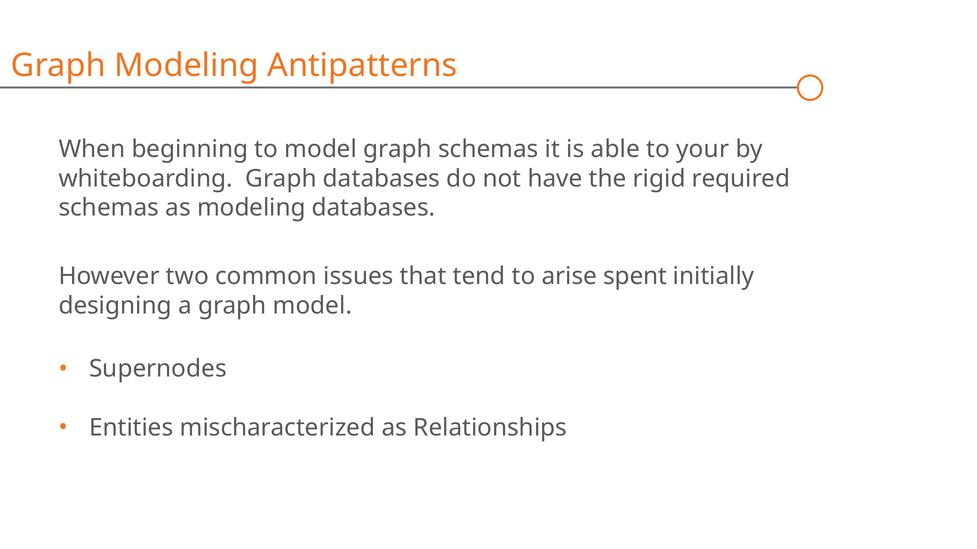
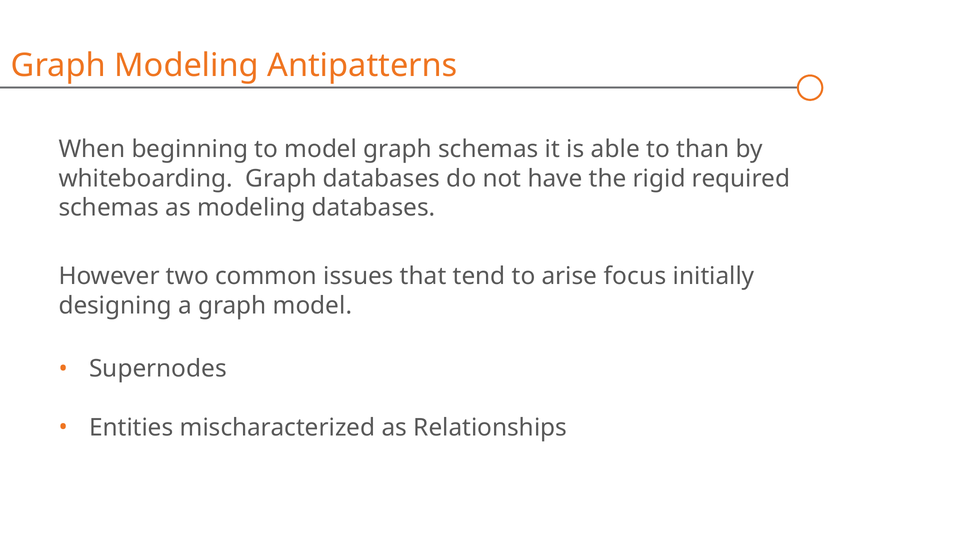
your: your -> than
spent: spent -> focus
